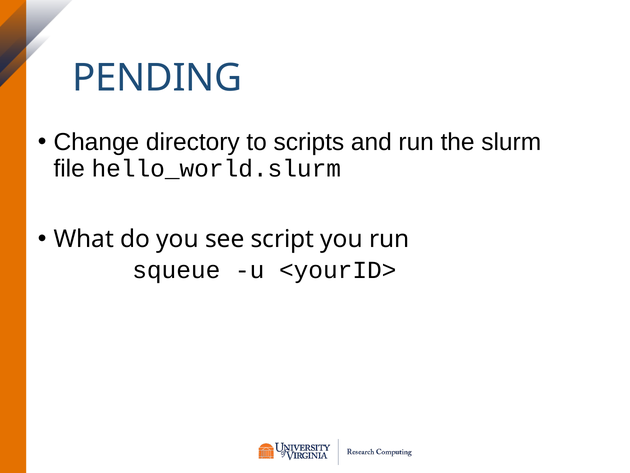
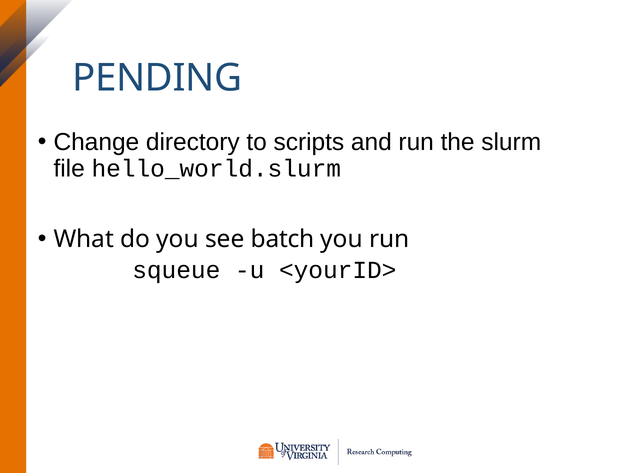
script: script -> batch
